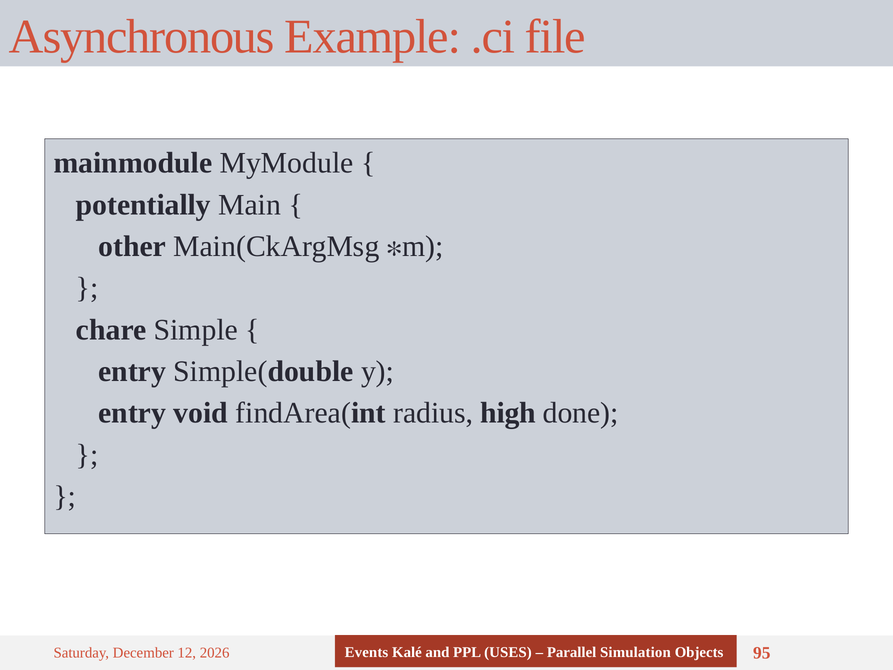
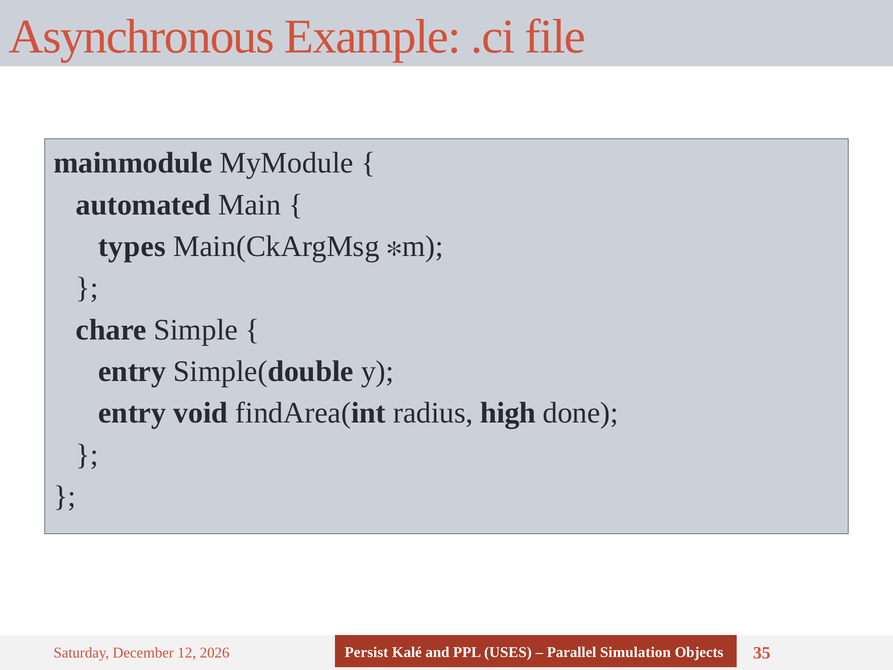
potentially: potentially -> automated
other: other -> types
Events: Events -> Persist
95: 95 -> 35
